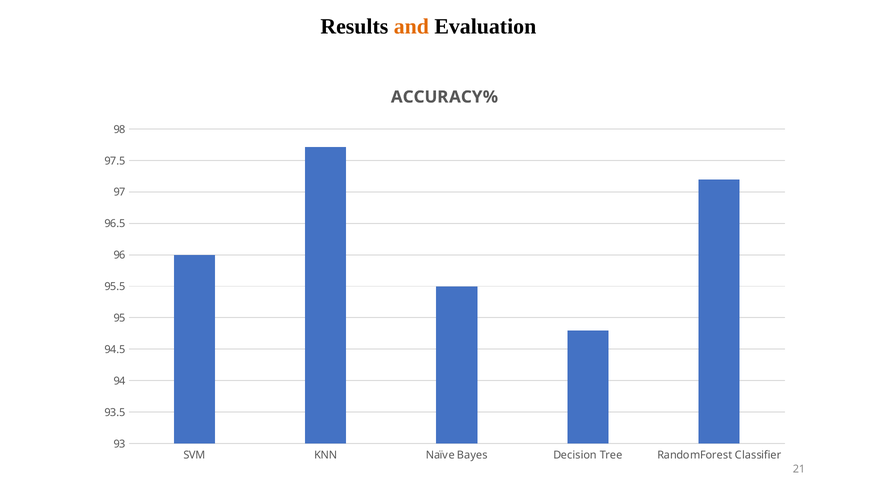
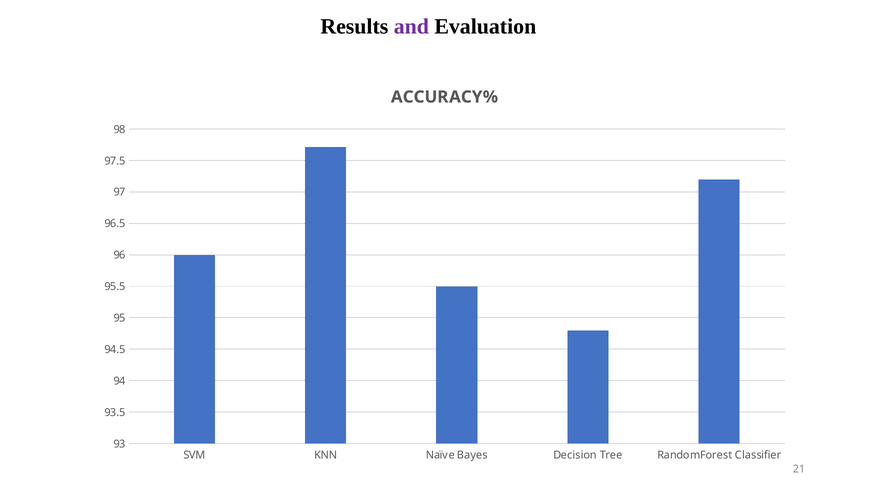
and colour: orange -> purple
